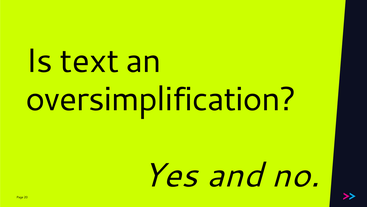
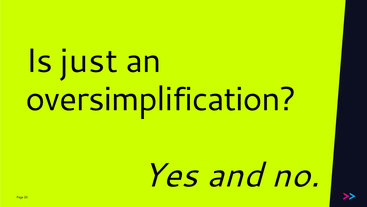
text: text -> just
